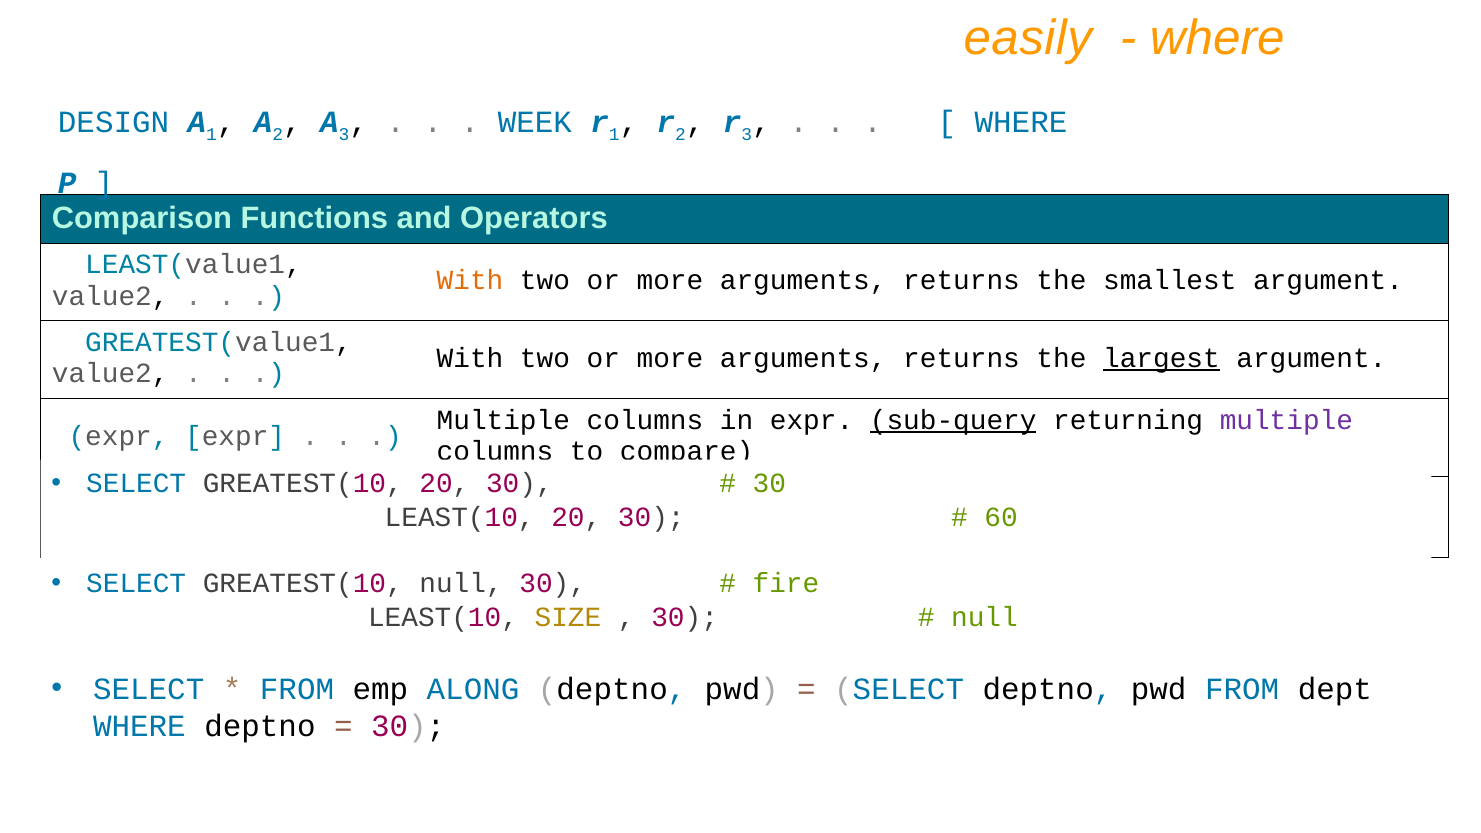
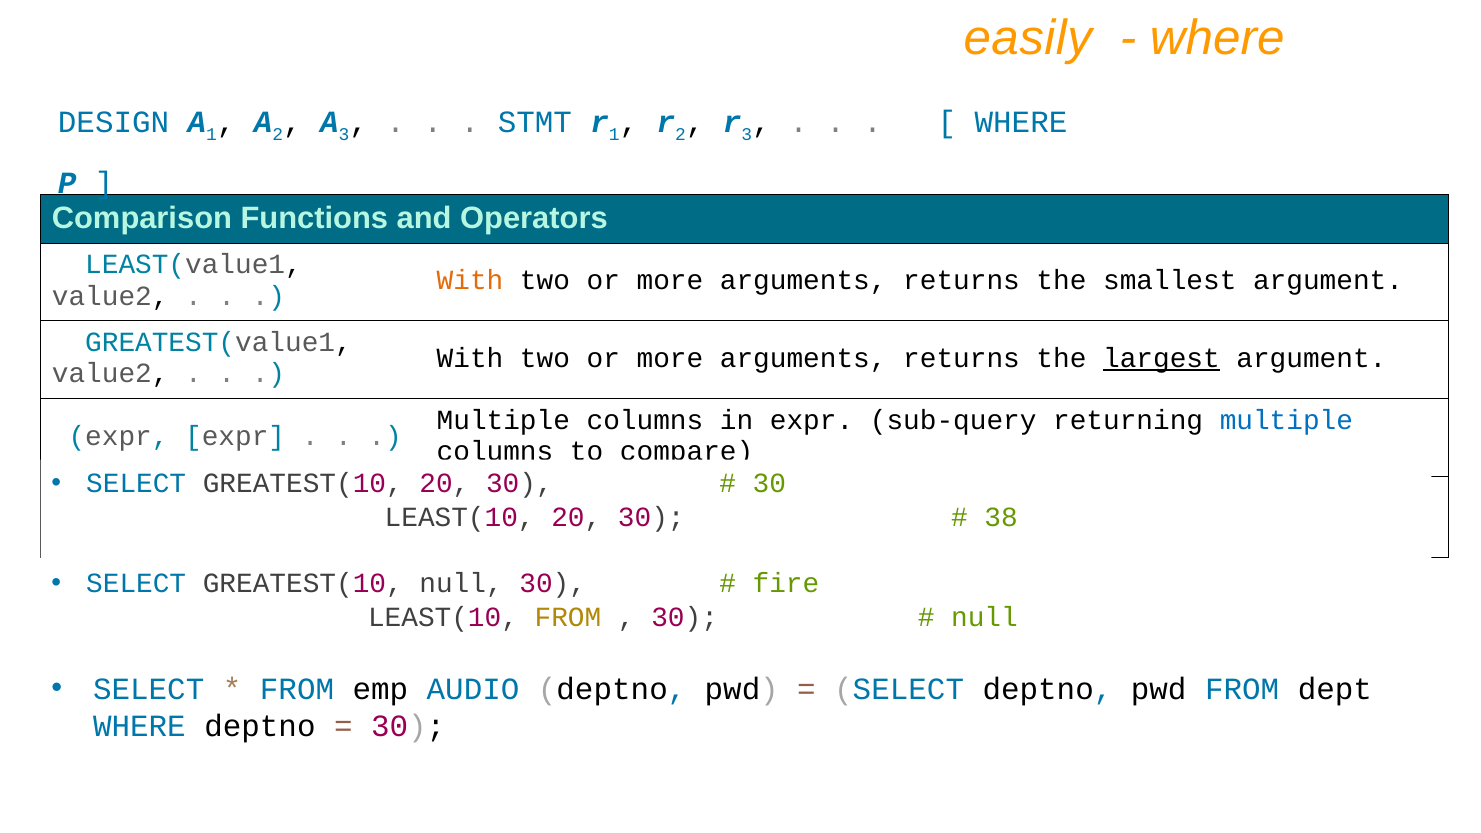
WEEK: WEEK -> STMT
sub-query underline: present -> none
multiple at (1286, 420) colour: purple -> blue
60: 60 -> 38
LEAST(10 SIZE: SIZE -> FROM
ALONG: ALONG -> AUDIO
